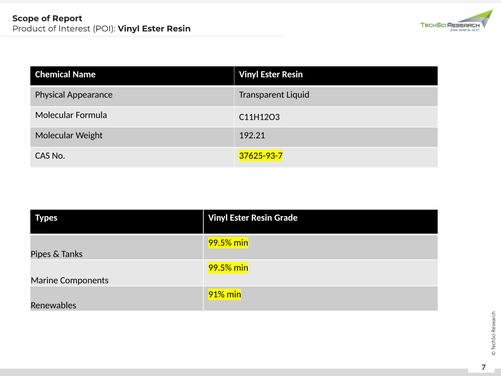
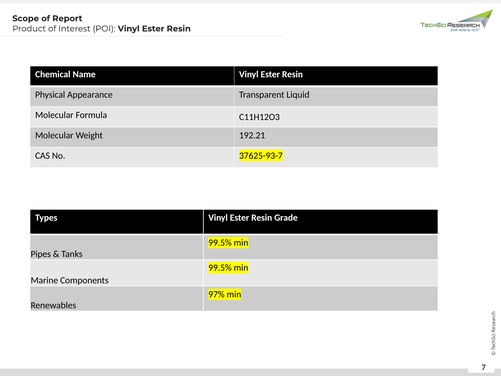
91%: 91% -> 97%
